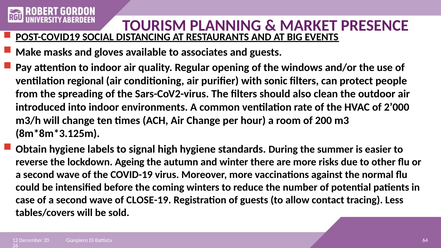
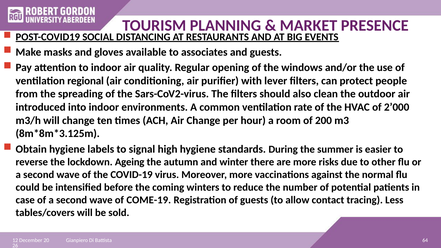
sonic: sonic -> lever
CLOSE-19: CLOSE-19 -> COME-19
